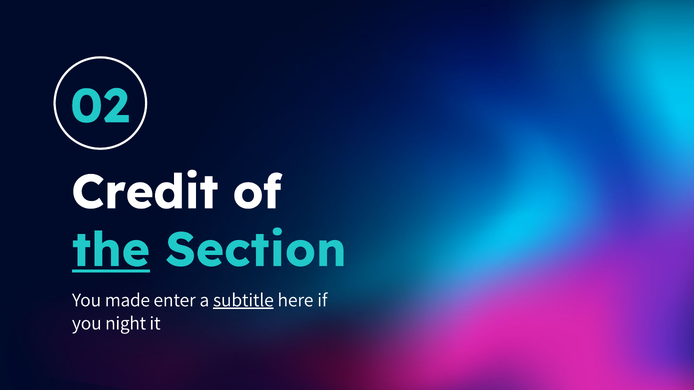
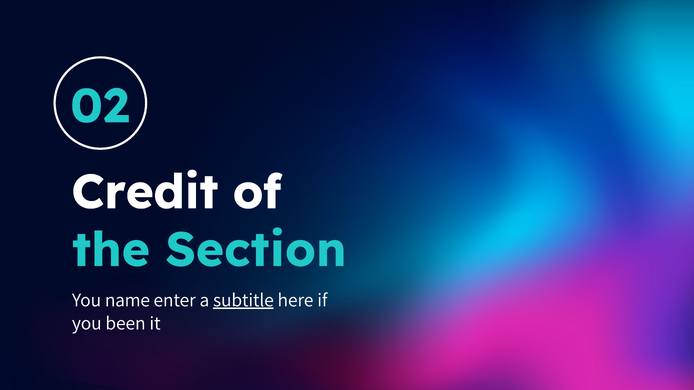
the underline: present -> none
made: made -> name
night: night -> been
